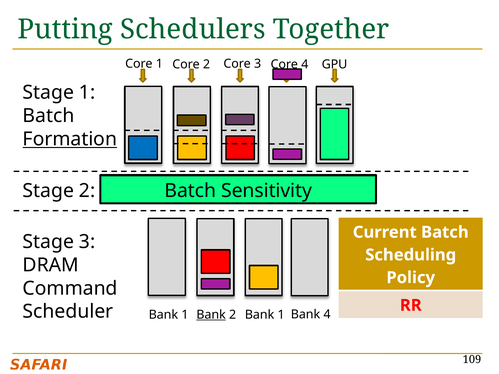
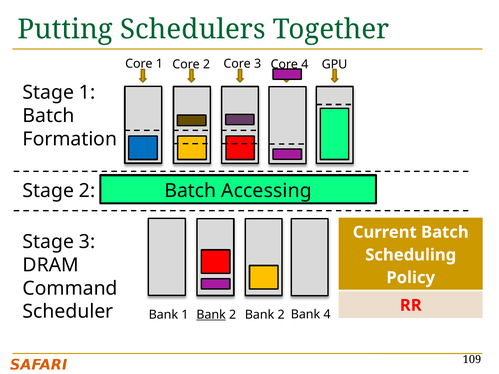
Formation underline: present -> none
Sensitivity: Sensitivity -> Accessing
2 Bank 1: 1 -> 2
